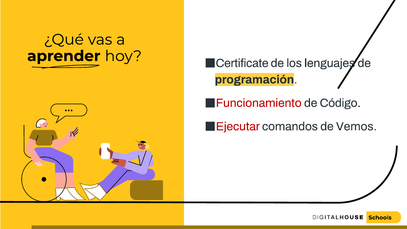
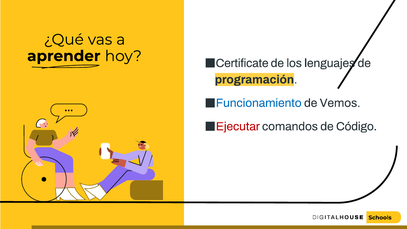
Funcionamiento colour: red -> blue
Código: Código -> Vemos
Vemos: Vemos -> Código
